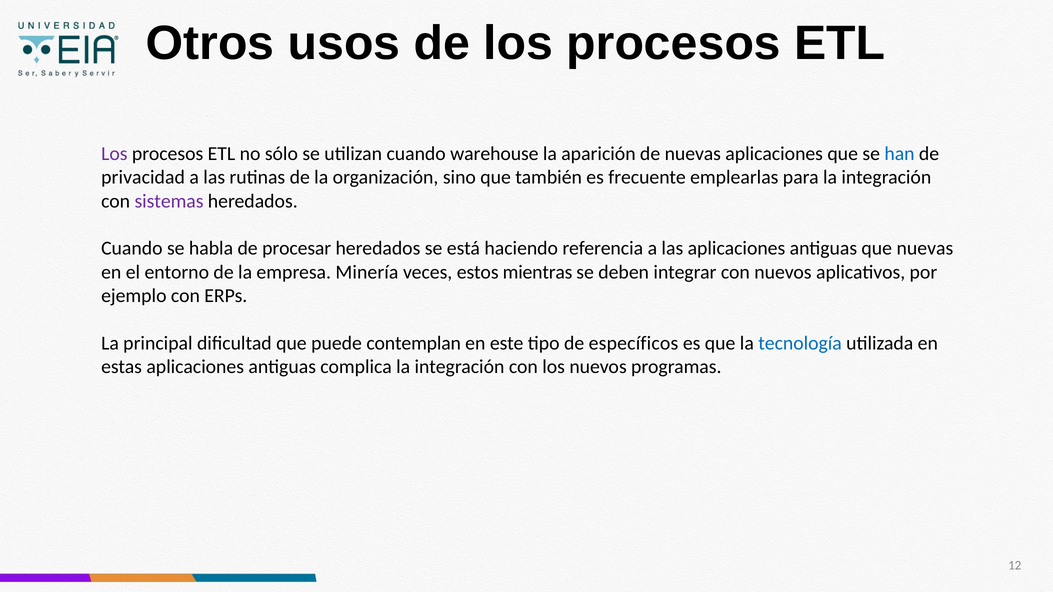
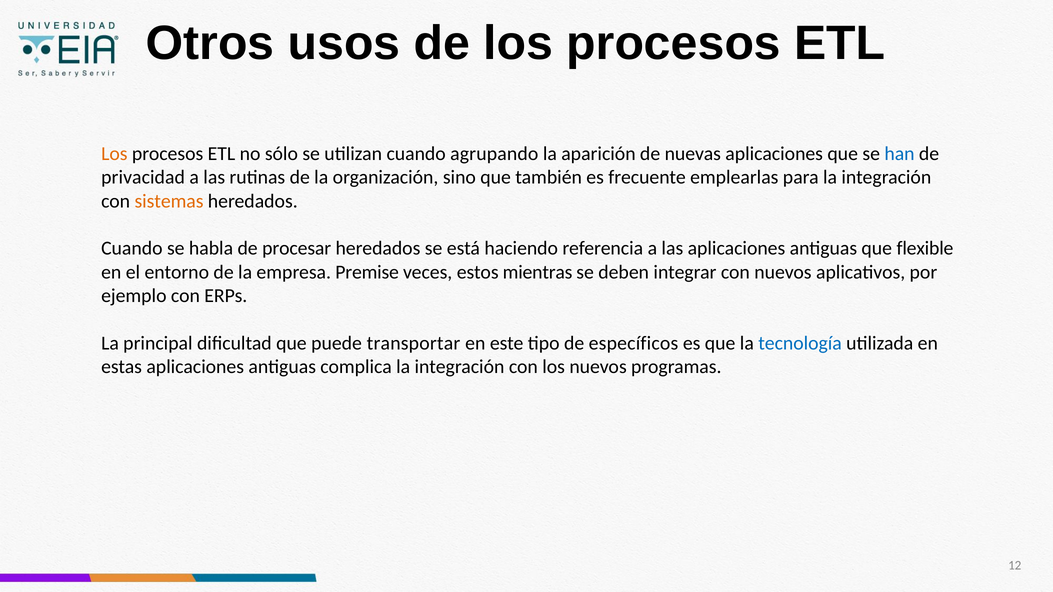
Los at (114, 154) colour: purple -> orange
warehouse: warehouse -> agrupando
sistemas colour: purple -> orange
que nuevas: nuevas -> flexible
Minería: Minería -> Premise
contemplan: contemplan -> transportar
